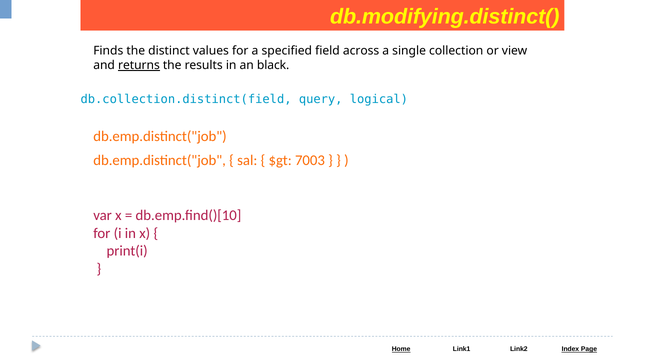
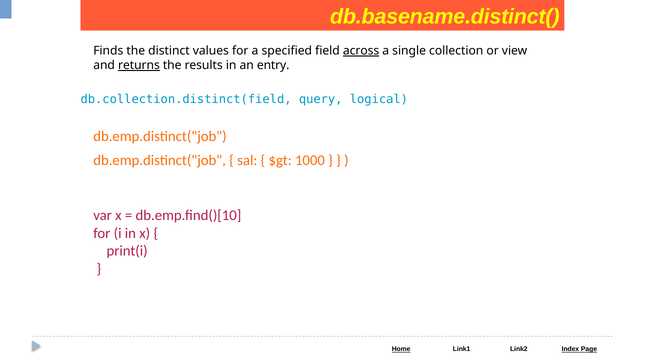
db.modifying.distinct(: db.modifying.distinct( -> db.basename.distinct(
across underline: none -> present
black: black -> entry
7003: 7003 -> 1000
